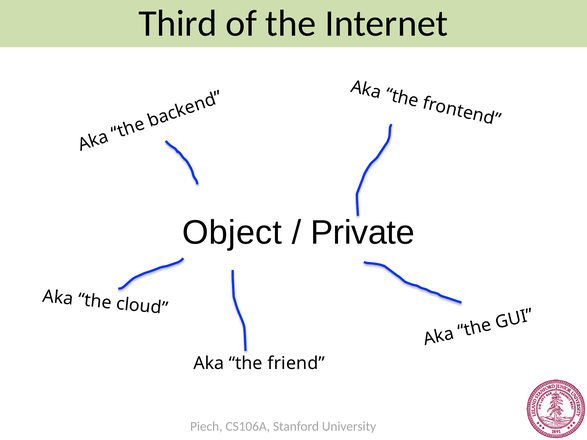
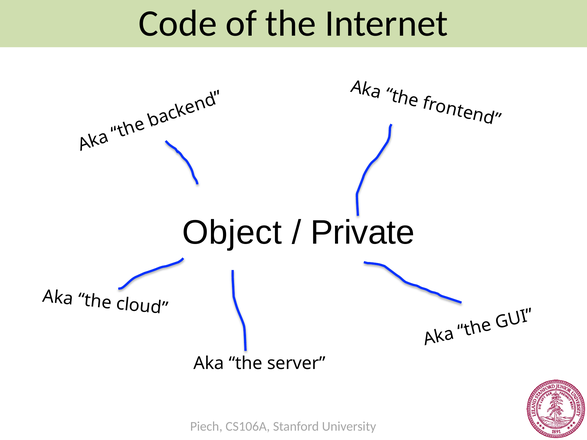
Third: Third -> Code
friend: friend -> server
